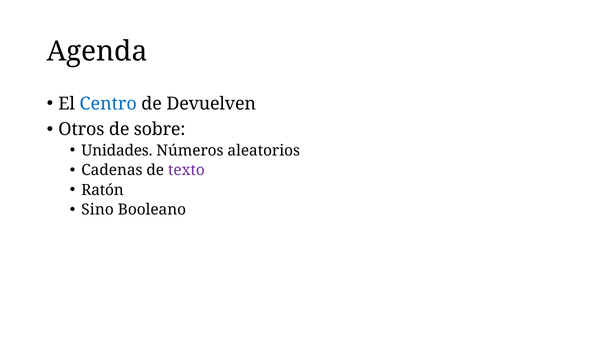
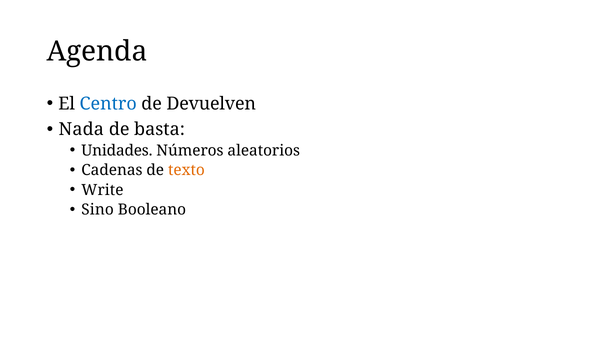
Otros: Otros -> Nada
sobre: sobre -> basta
texto colour: purple -> orange
Ratón: Ratón -> Write
